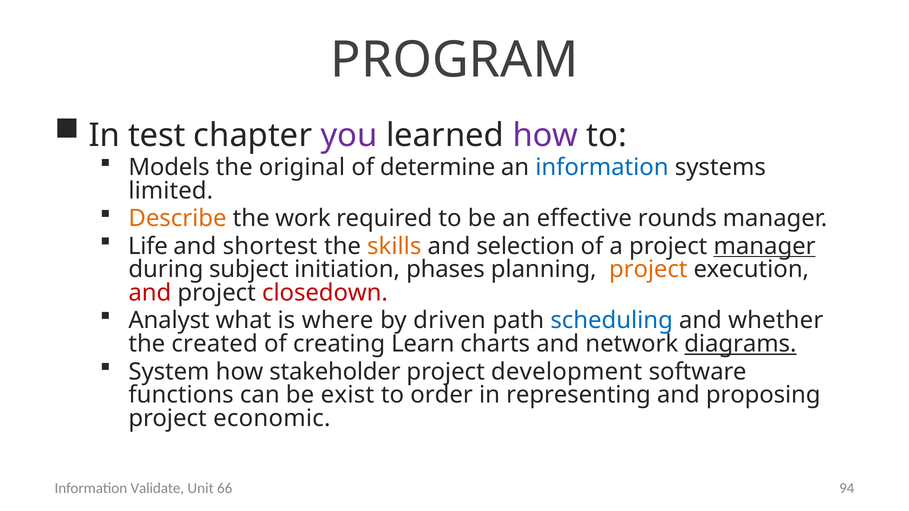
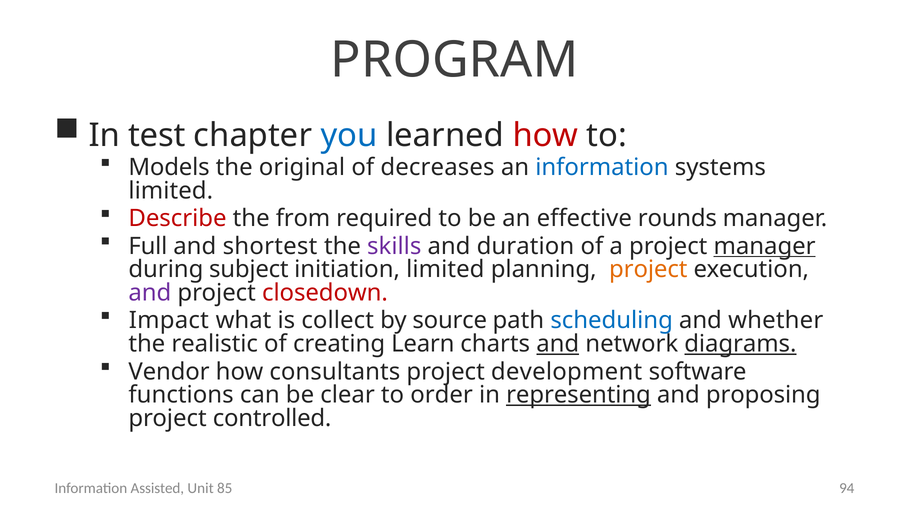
you colour: purple -> blue
how at (545, 136) colour: purple -> red
determine: determine -> decreases
Describe colour: orange -> red
work: work -> from
Life: Life -> Full
skills colour: orange -> purple
selection: selection -> duration
initiation phases: phases -> limited
and at (150, 293) colour: red -> purple
Analyst: Analyst -> Impact
where: where -> collect
driven: driven -> source
created: created -> realistic
and at (558, 344) underline: none -> present
System: System -> Vendor
stakeholder: stakeholder -> consultants
exist: exist -> clear
representing underline: none -> present
economic: economic -> controlled
Validate: Validate -> Assisted
66: 66 -> 85
